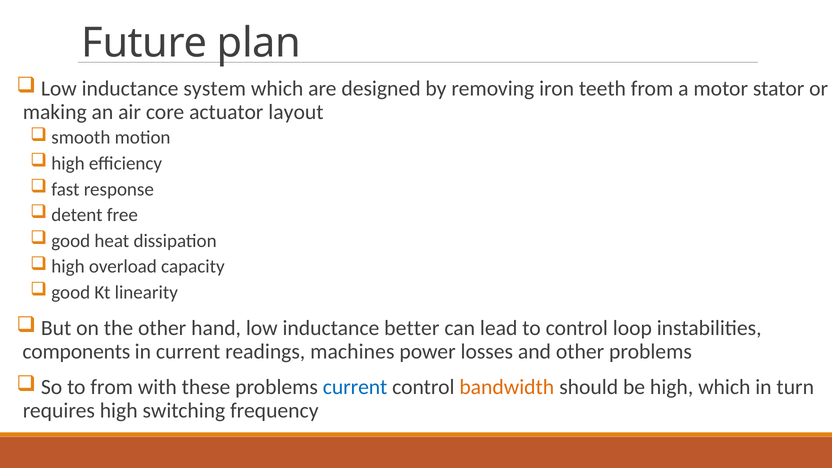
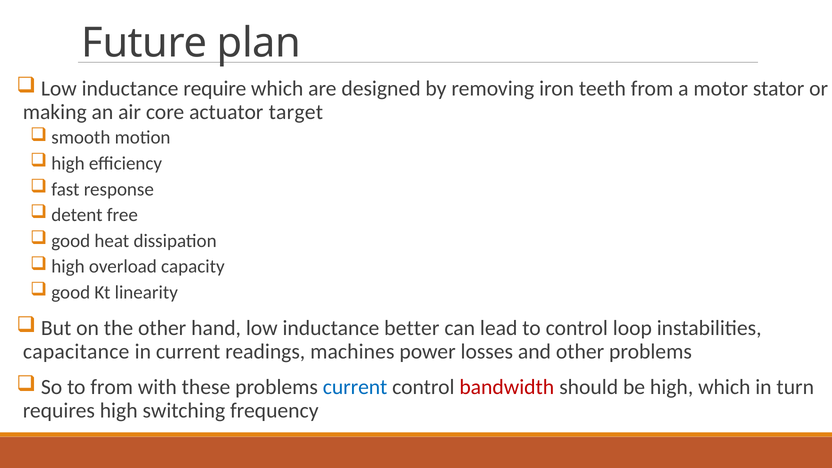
system: system -> require
layout: layout -> target
components: components -> capacitance
bandwidth colour: orange -> red
